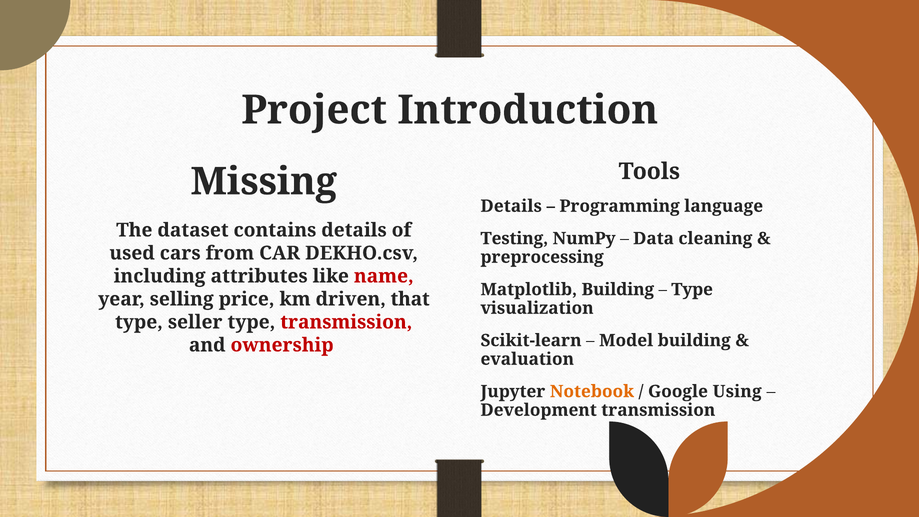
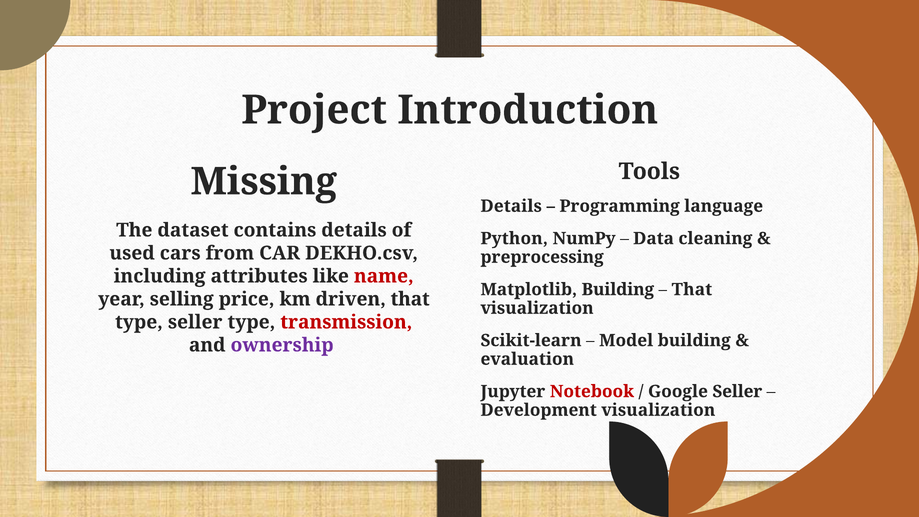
Testing: Testing -> Python
Type at (692, 289): Type -> That
ownership colour: red -> purple
Notebook colour: orange -> red
Google Using: Using -> Seller
Development transmission: transmission -> visualization
